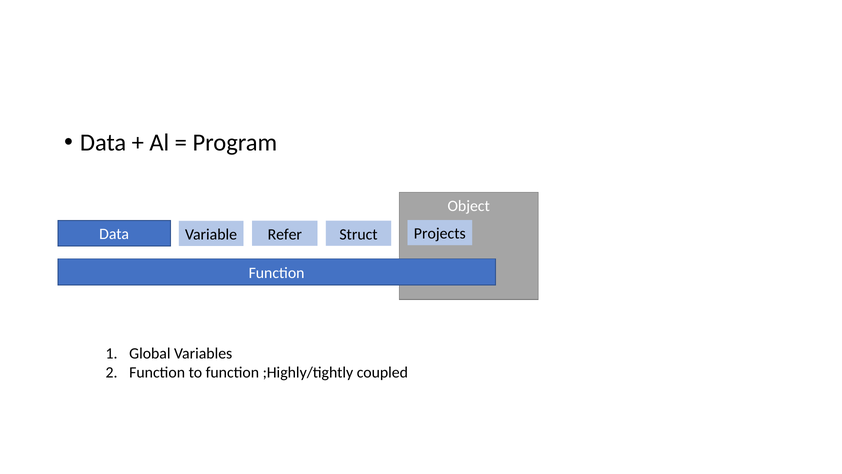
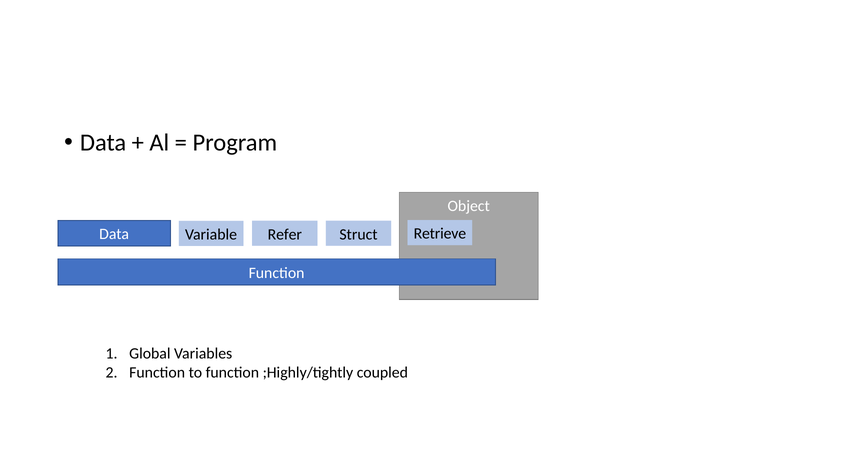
Projects: Projects -> Retrieve
